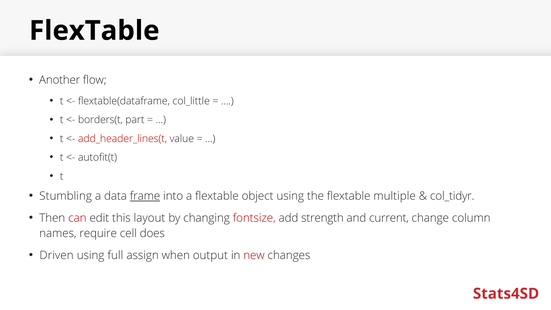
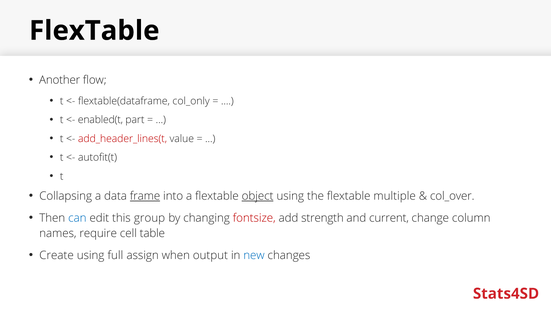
col_little: col_little -> col_only
borders(t: borders(t -> enabled(t
Stumbling: Stumbling -> Collapsing
object underline: none -> present
col_tidyr: col_tidyr -> col_over
can colour: red -> blue
layout: layout -> group
does: does -> table
Driven: Driven -> Create
new colour: red -> blue
